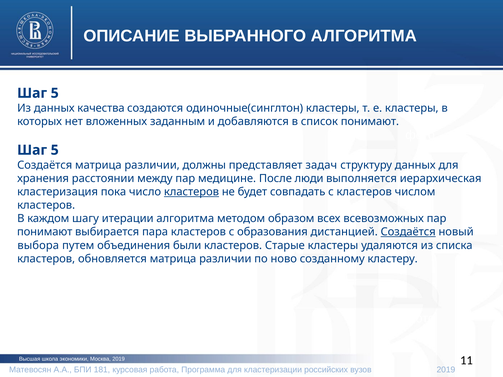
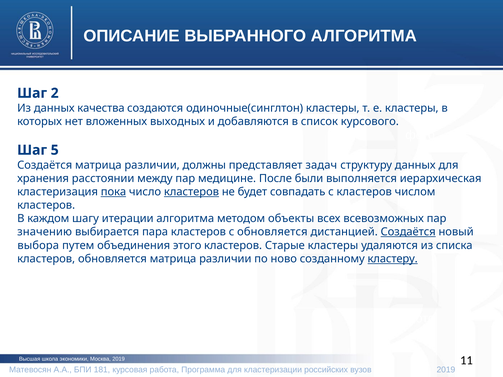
5 at (55, 93): 5 -> 2
заданным: заданным -> выходных
список понимают: понимают -> курсового
люди: люди -> были
пока underline: none -> present
образом: образом -> объекты
понимают at (45, 232): понимают -> значению
с образования: образования -> обновляется
были: были -> этого
кластеру underline: none -> present
